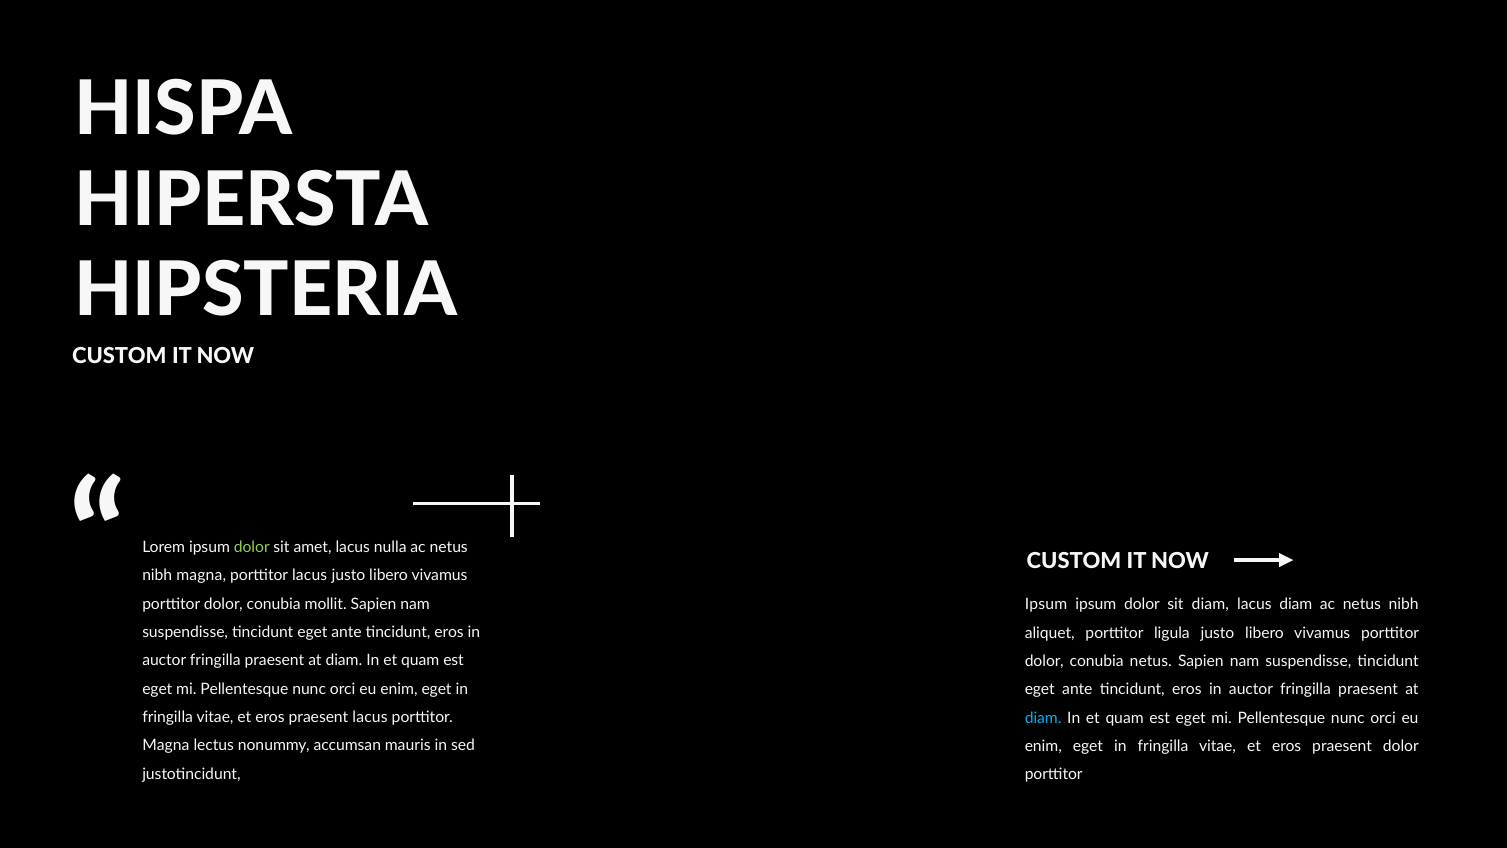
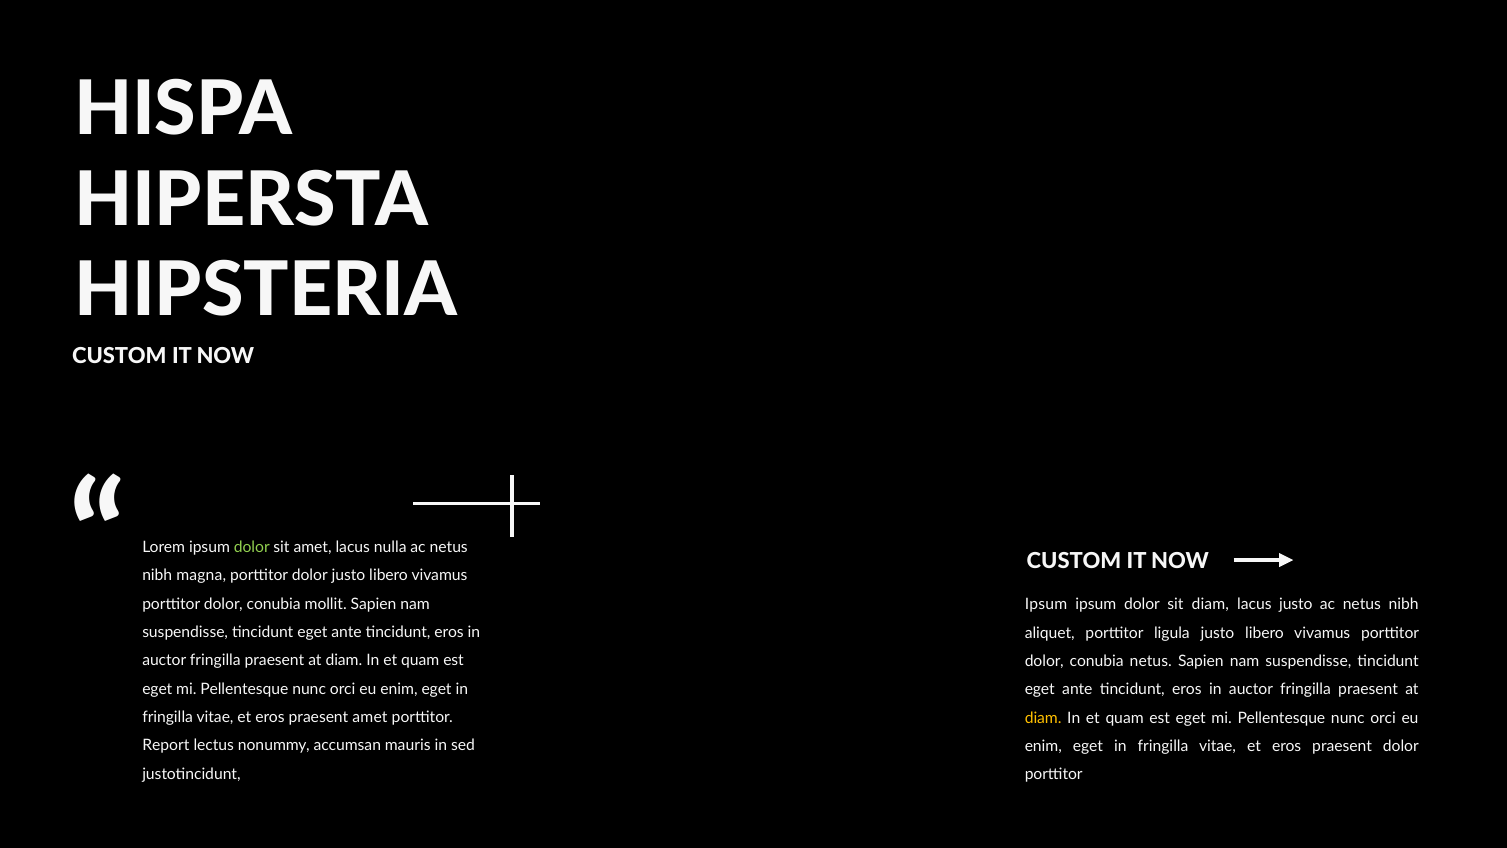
lacus diam: diam -> justo
lacus at (310, 576): lacus -> dolor
praesent lacus: lacus -> amet
diam at (1043, 718) colour: light blue -> yellow
Magna at (166, 745): Magna -> Report
